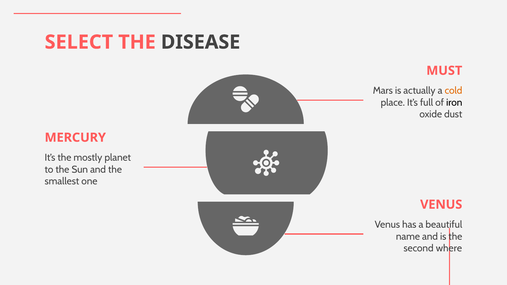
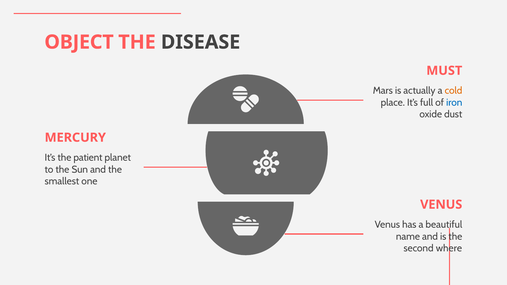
SELECT: SELECT -> OBJECT
iron colour: black -> blue
mostly: mostly -> patient
